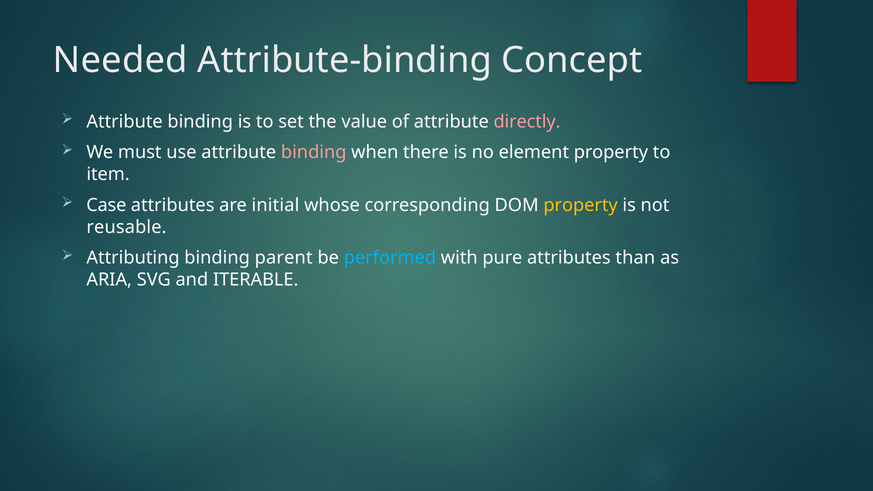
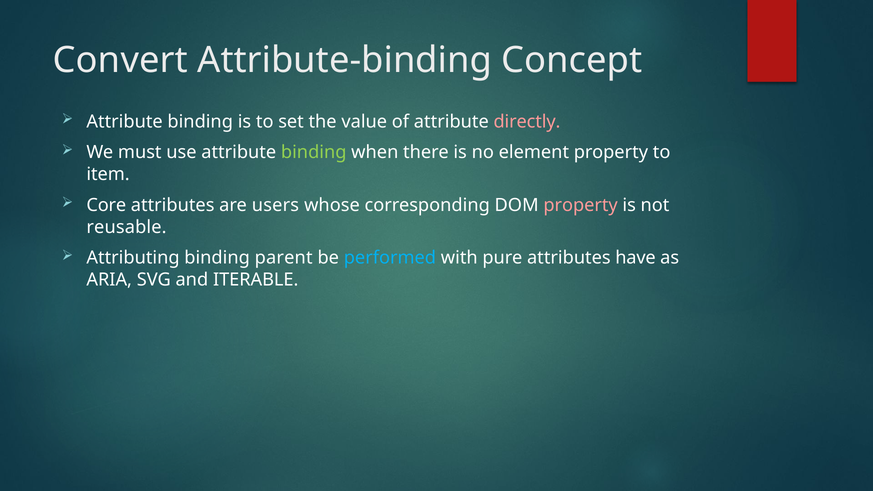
Needed: Needed -> Convert
binding at (314, 152) colour: pink -> light green
Case: Case -> Core
initial: initial -> users
property at (581, 205) colour: yellow -> pink
than: than -> have
